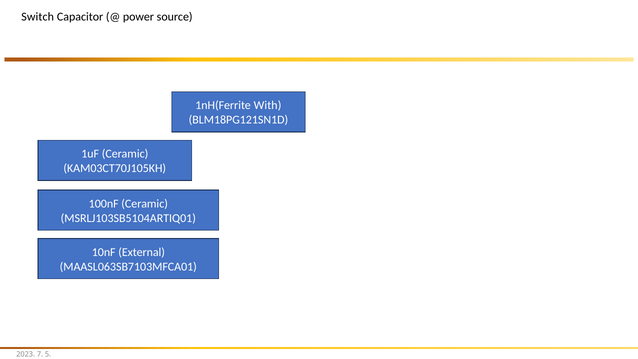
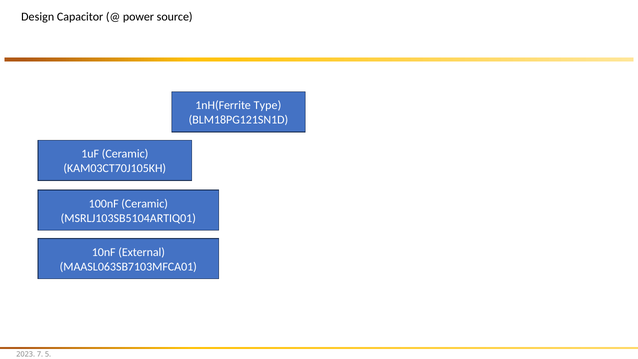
Switch: Switch -> Design
With: With -> Type
